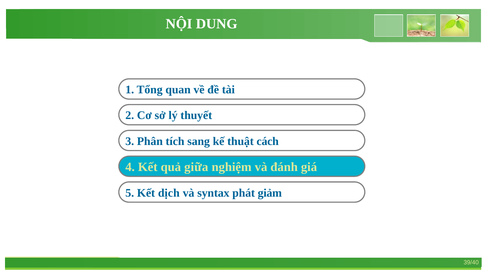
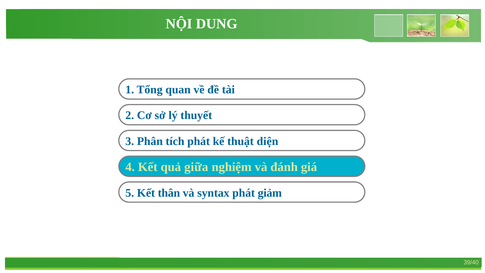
tích sang: sang -> phát
cách: cách -> diện
dịch: dịch -> thân
